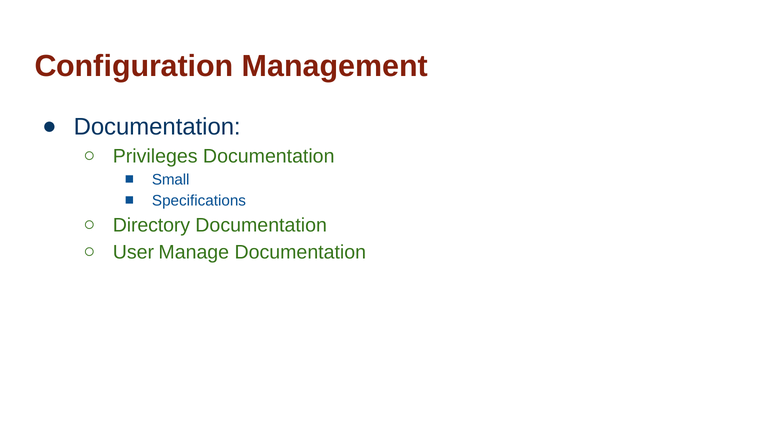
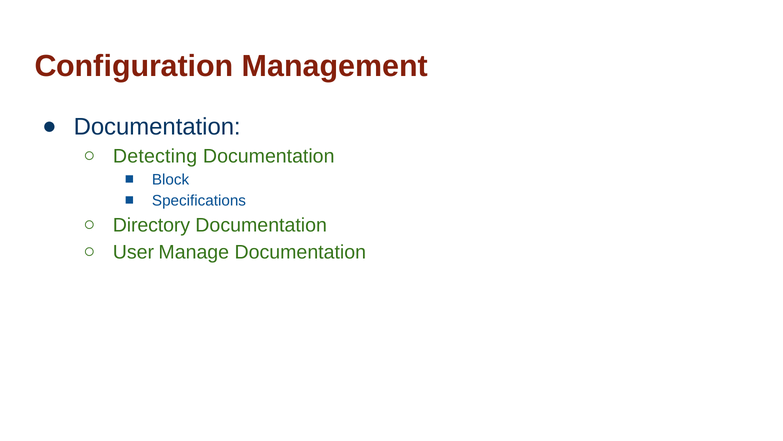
Privileges: Privileges -> Detecting
Small: Small -> Block
